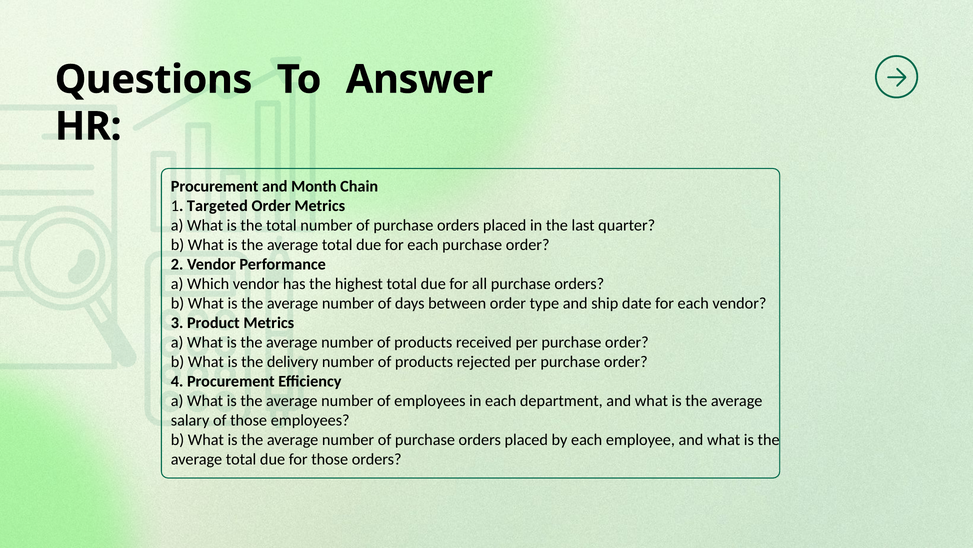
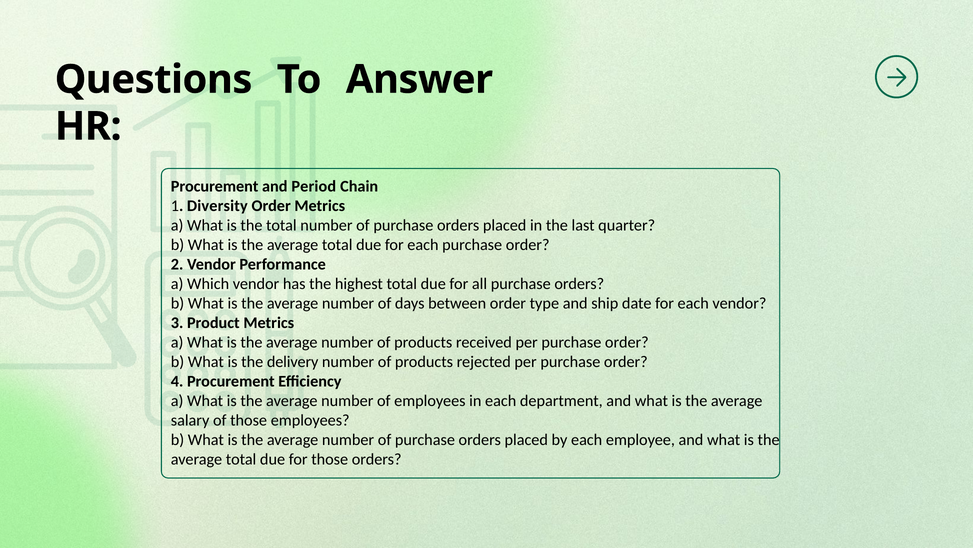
Month: Month -> Period
Targeted: Targeted -> Diversity
